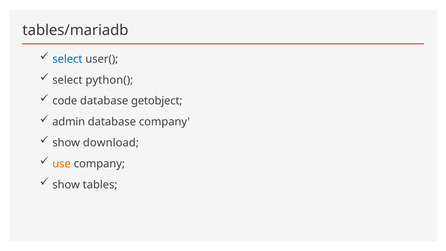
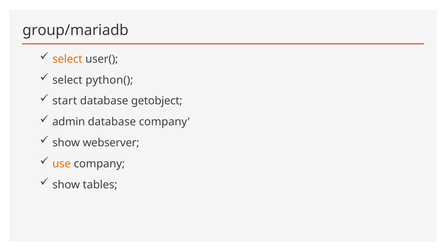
tables/mariadb: tables/mariadb -> group/mariadb
select at (67, 59) colour: blue -> orange
code: code -> start
download: download -> webserver
